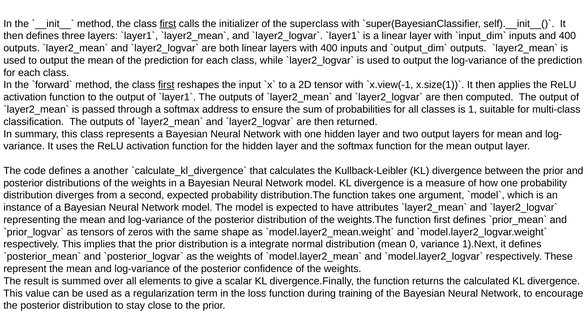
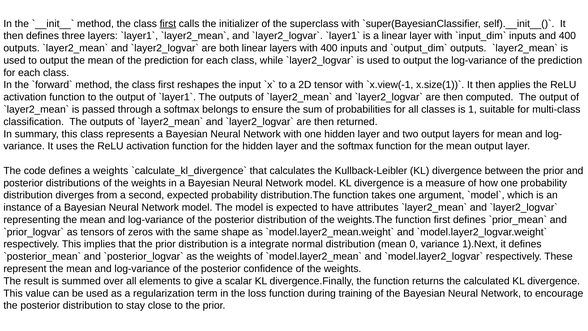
first at (166, 85) underline: present -> none
address: address -> belongs
a another: another -> weights
